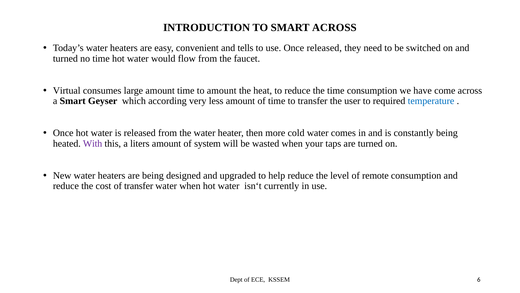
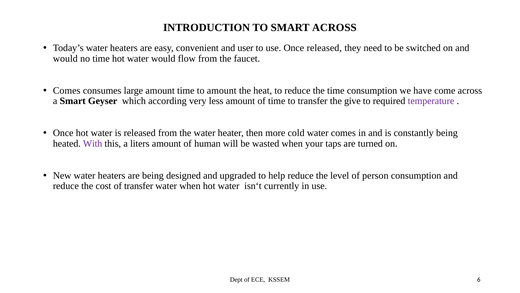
tells: tells -> user
turned at (65, 58): turned -> would
Virtual at (67, 90): Virtual -> Comes
user: user -> give
temperature colour: blue -> purple
system: system -> human
remote: remote -> person
